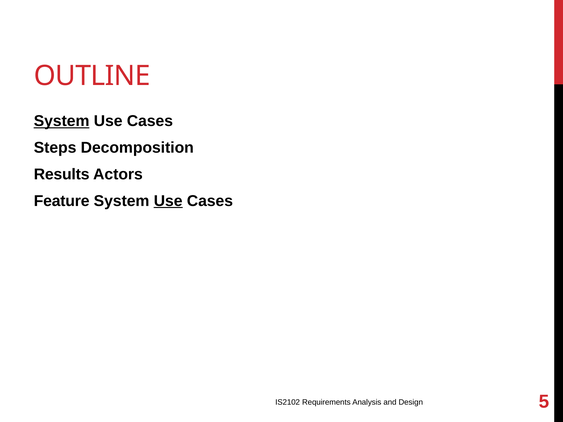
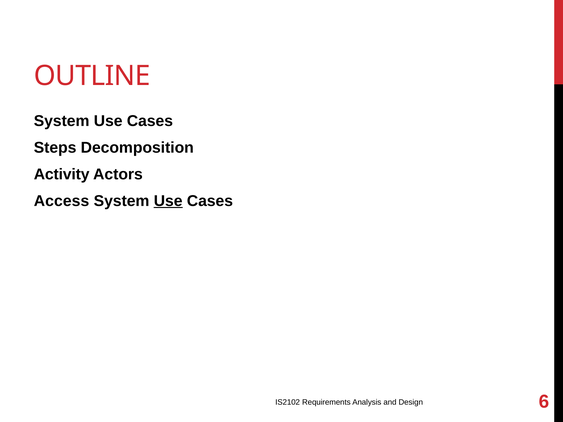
System at (62, 121) underline: present -> none
Results: Results -> Activity
Feature: Feature -> Access
5: 5 -> 6
